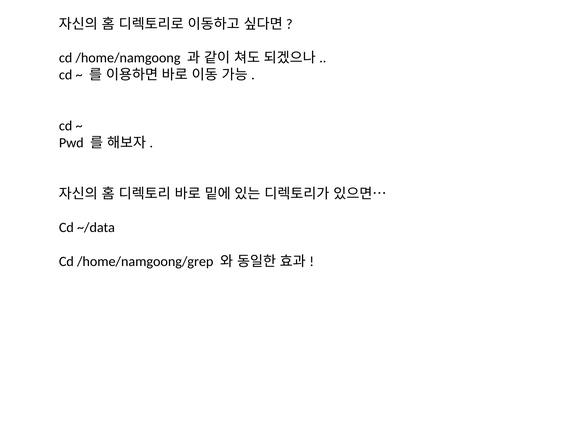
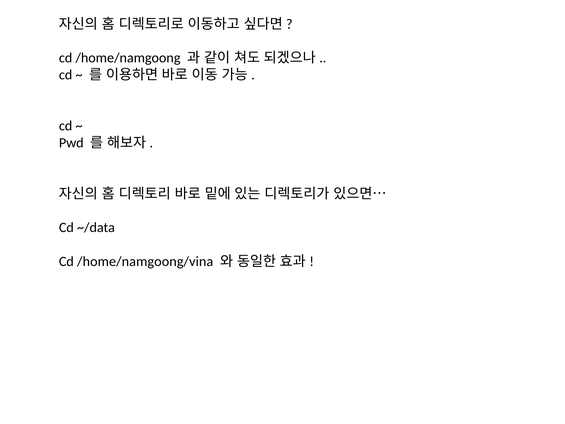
/home/namgoong/grep: /home/namgoong/grep -> /home/namgoong/vina
